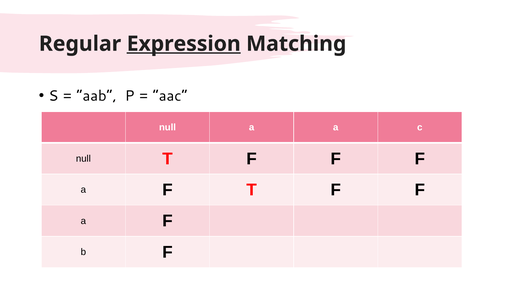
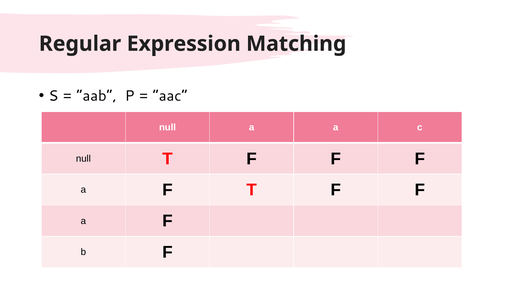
Expression underline: present -> none
